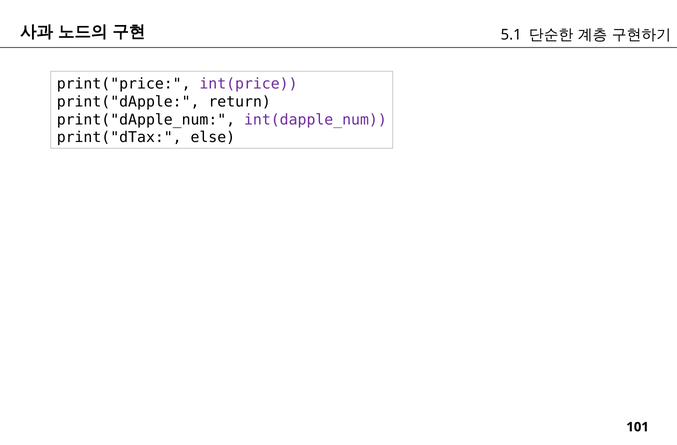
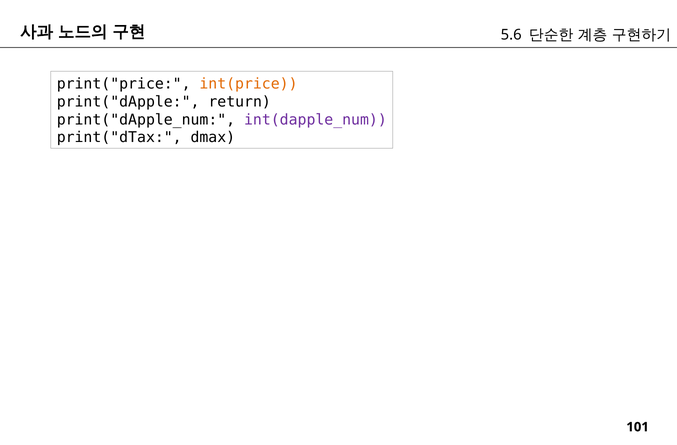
5.1: 5.1 -> 5.6
int(price colour: purple -> orange
else: else -> dmax
